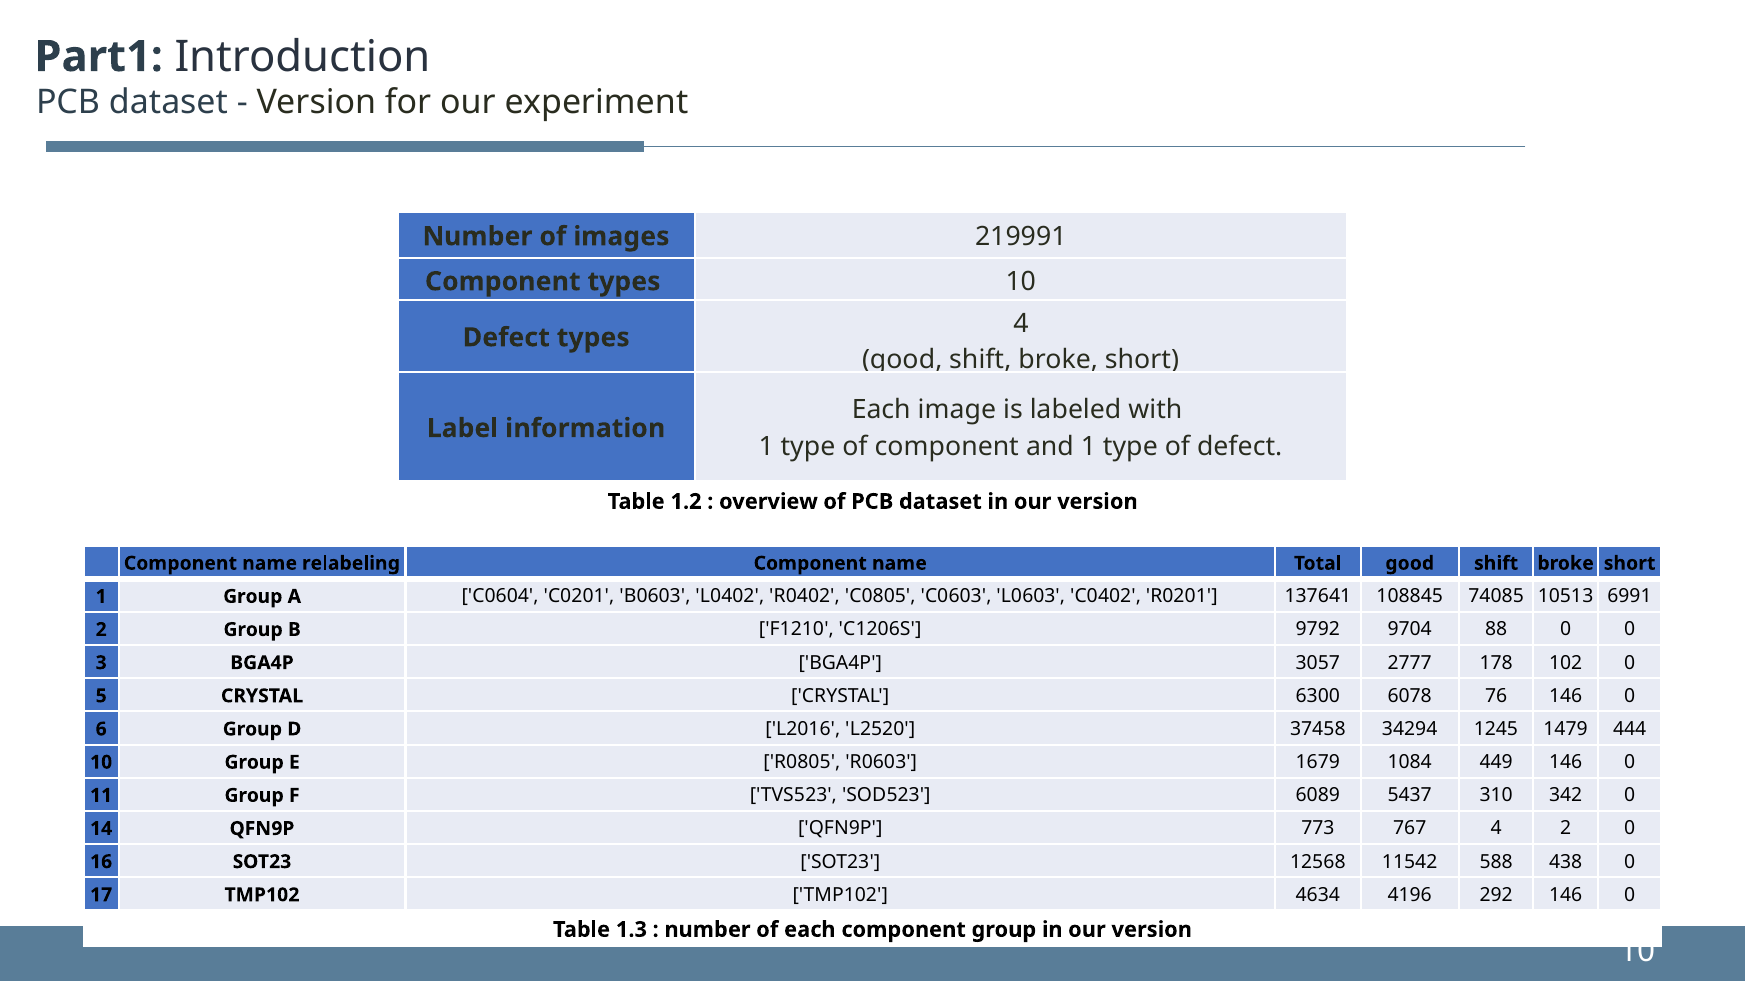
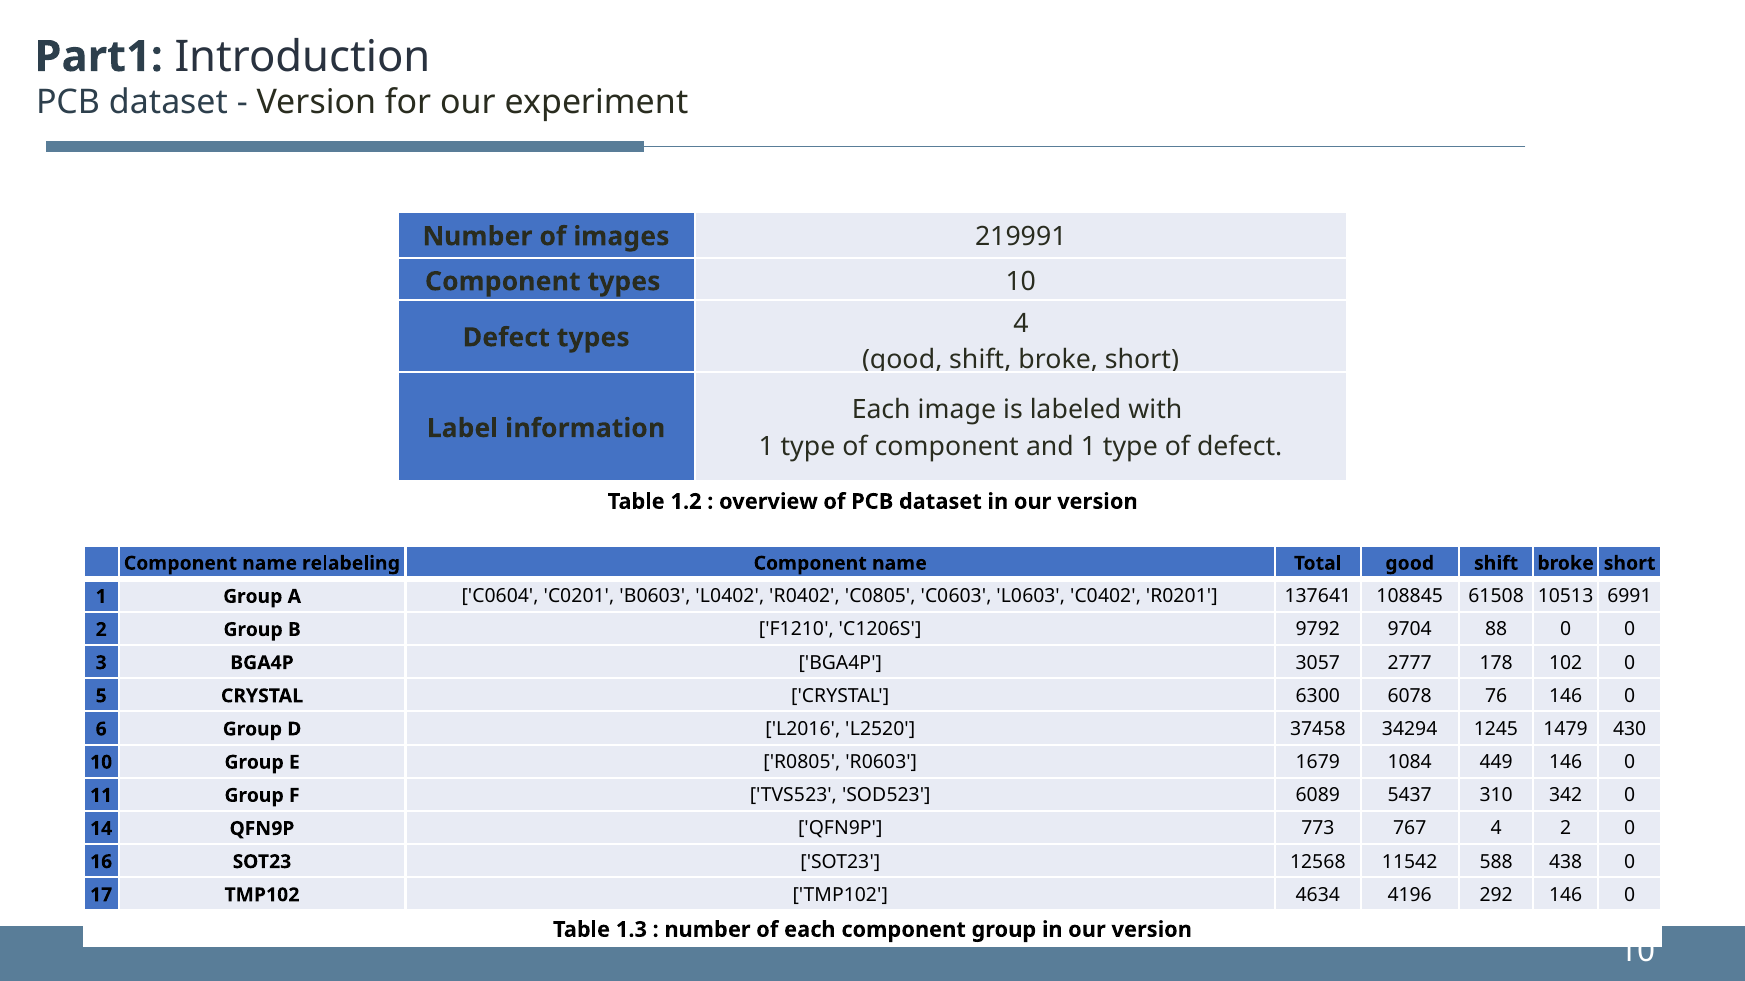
74085: 74085 -> 61508
444: 444 -> 430
